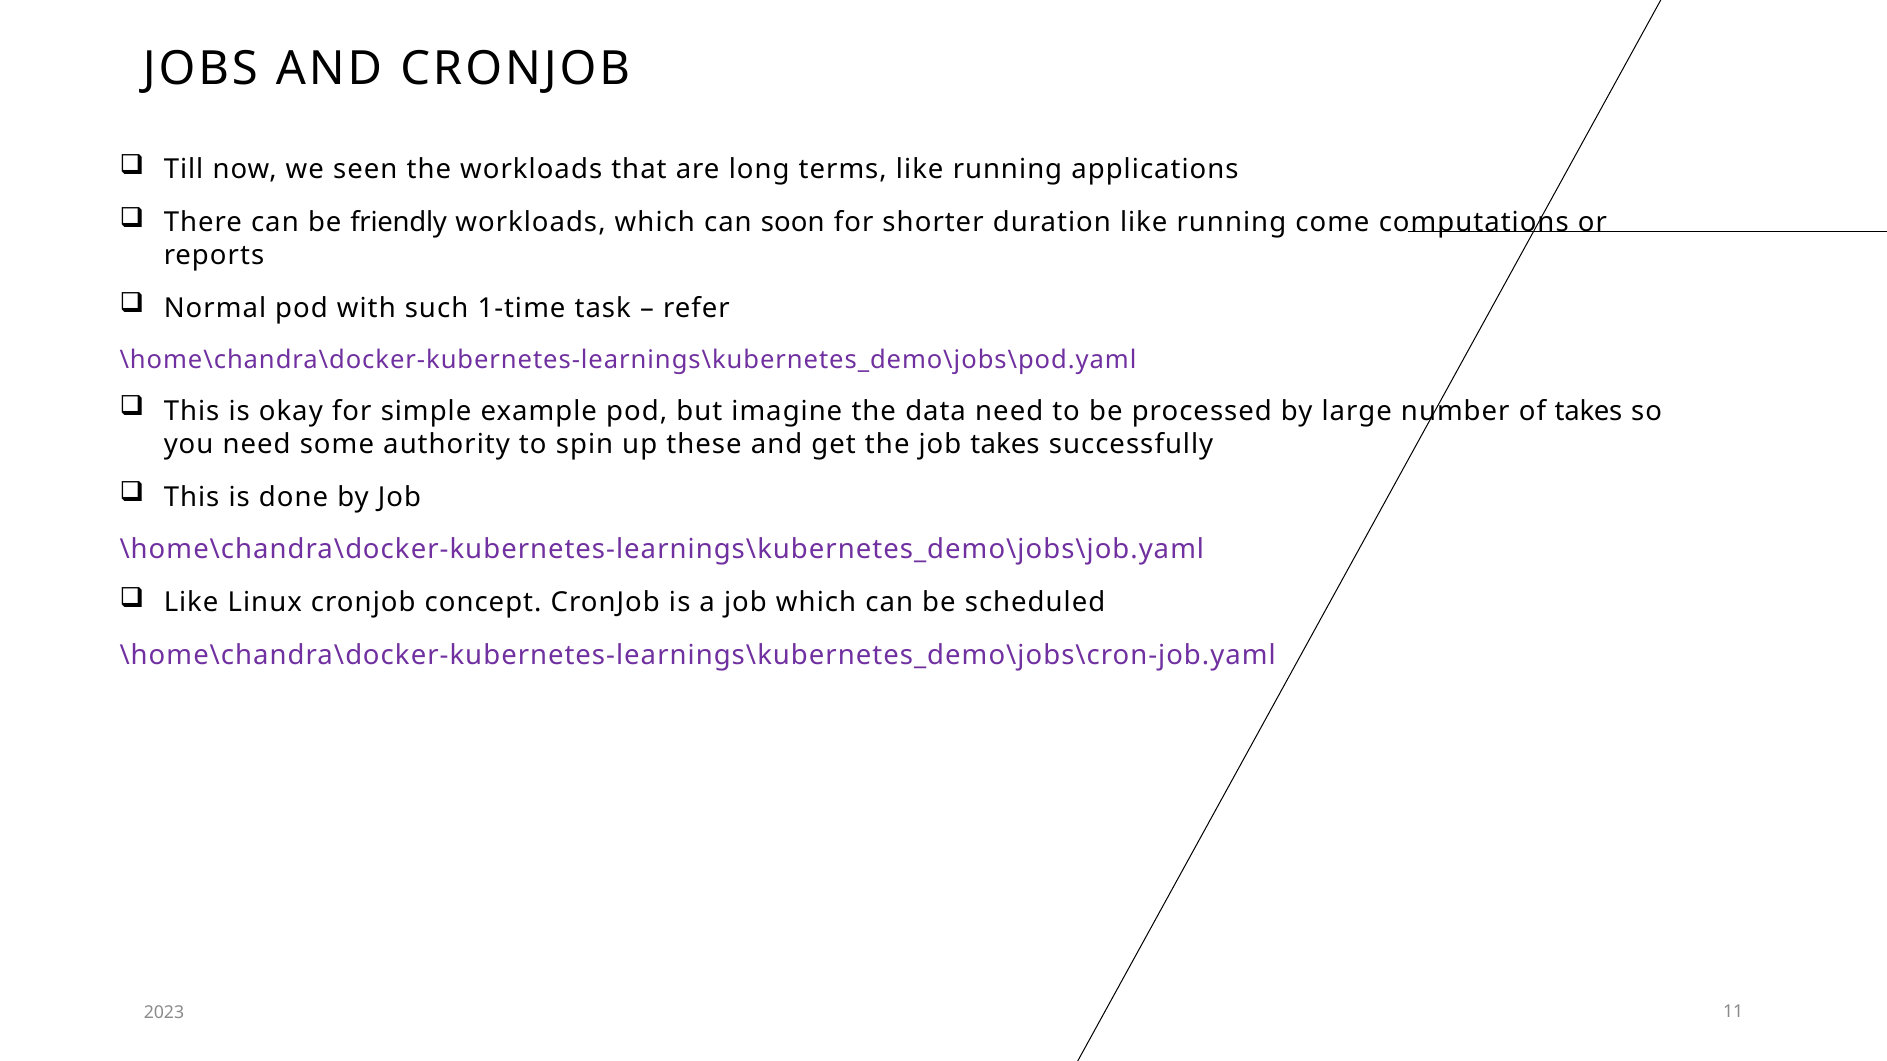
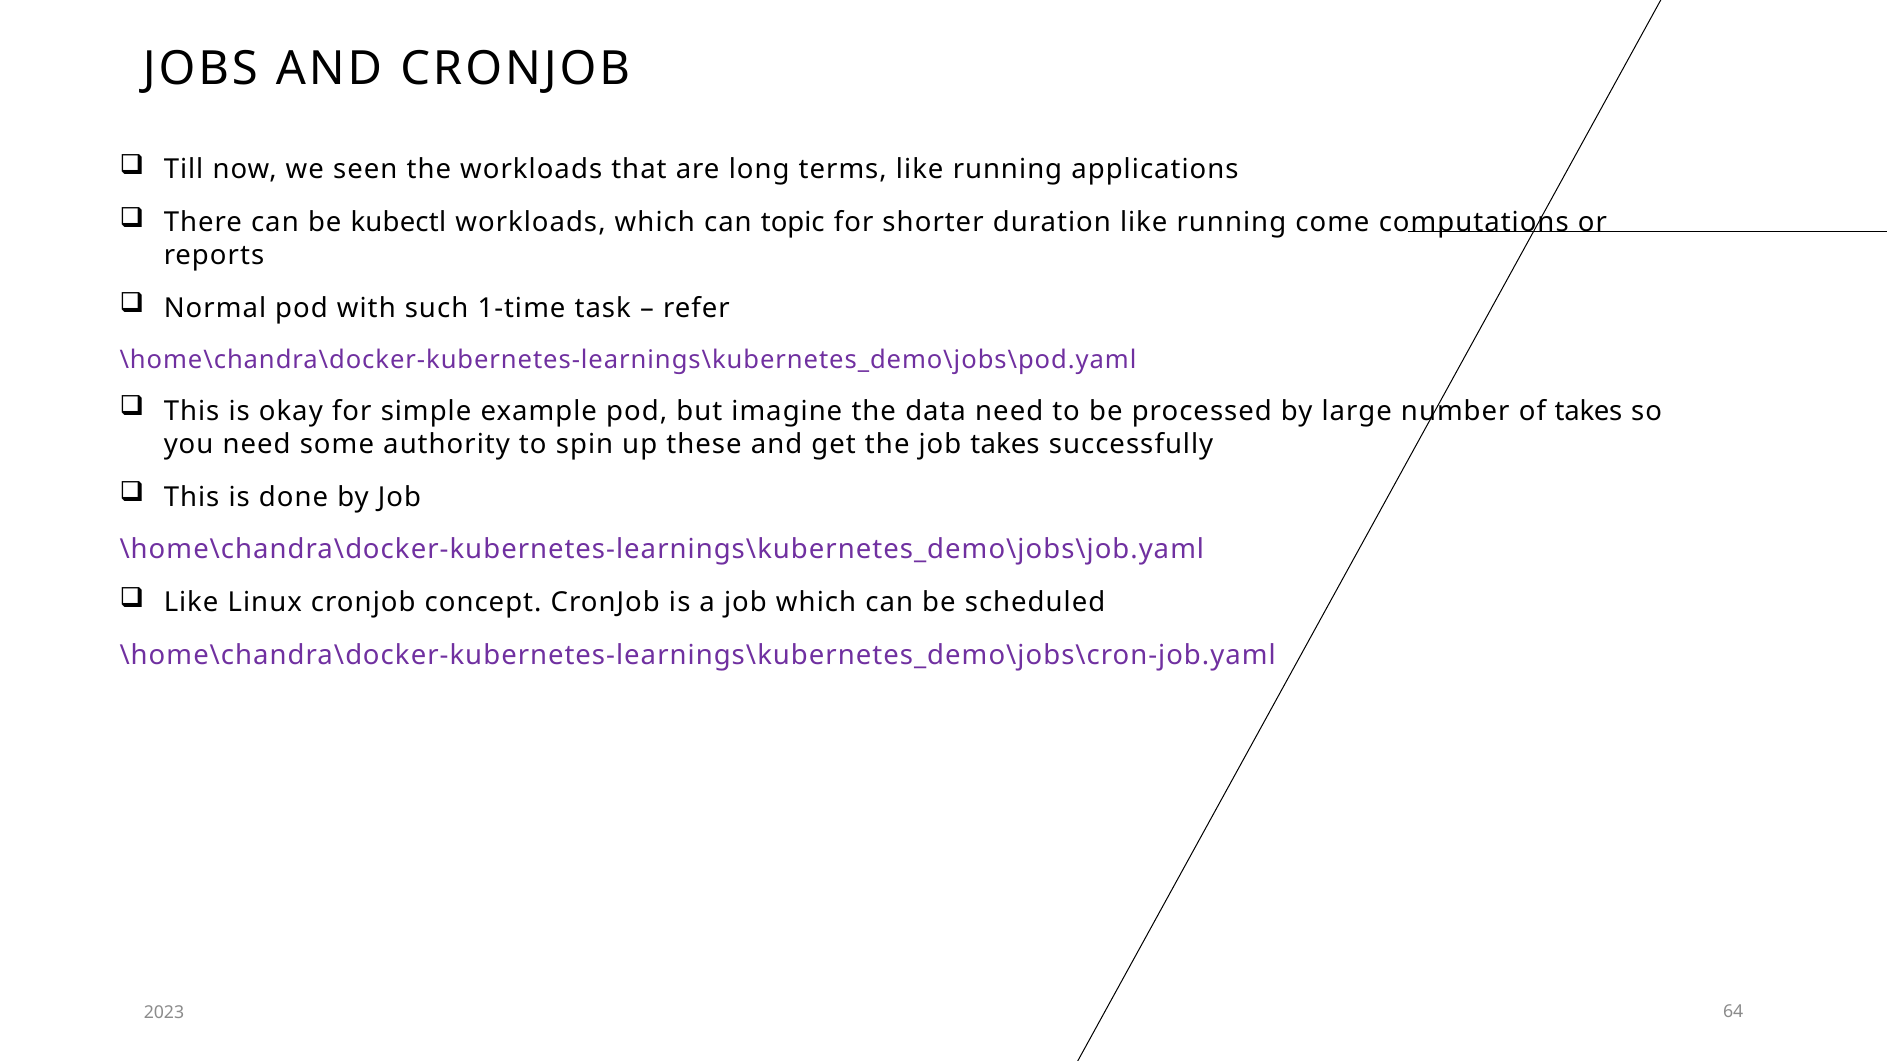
friendly: friendly -> kubectl
soon: soon -> topic
11: 11 -> 64
